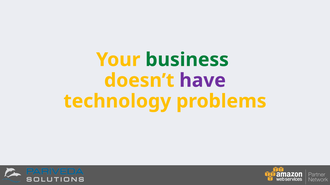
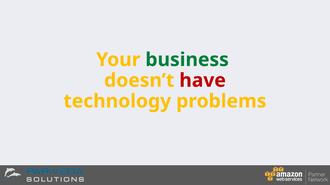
have colour: purple -> red
